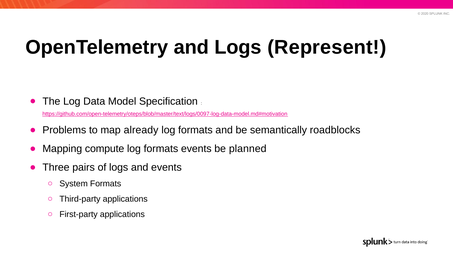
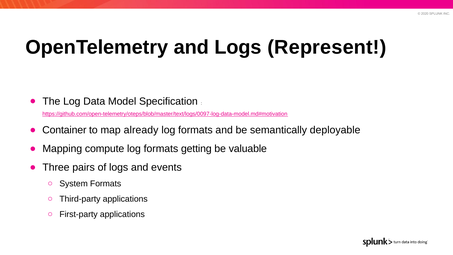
Problems: Problems -> Container
roadblocks: roadblocks -> deployable
formats events: events -> getting
planned: planned -> valuable
